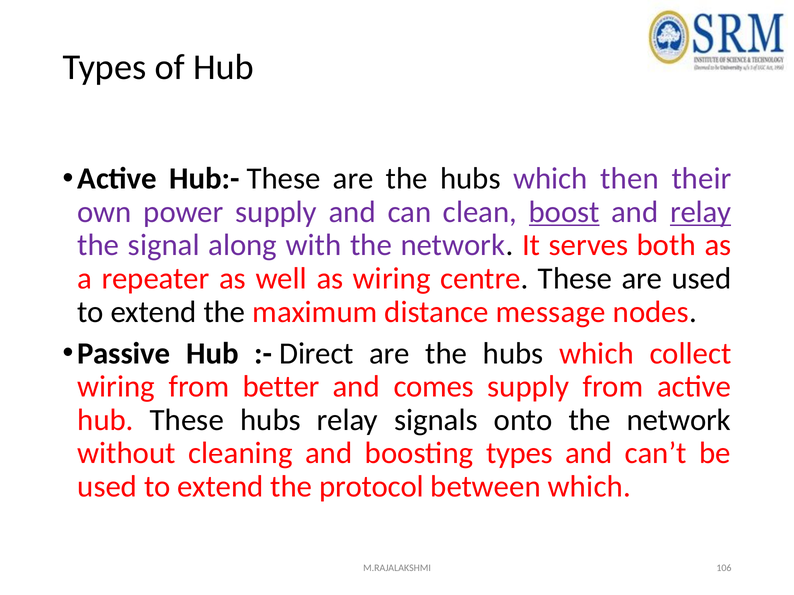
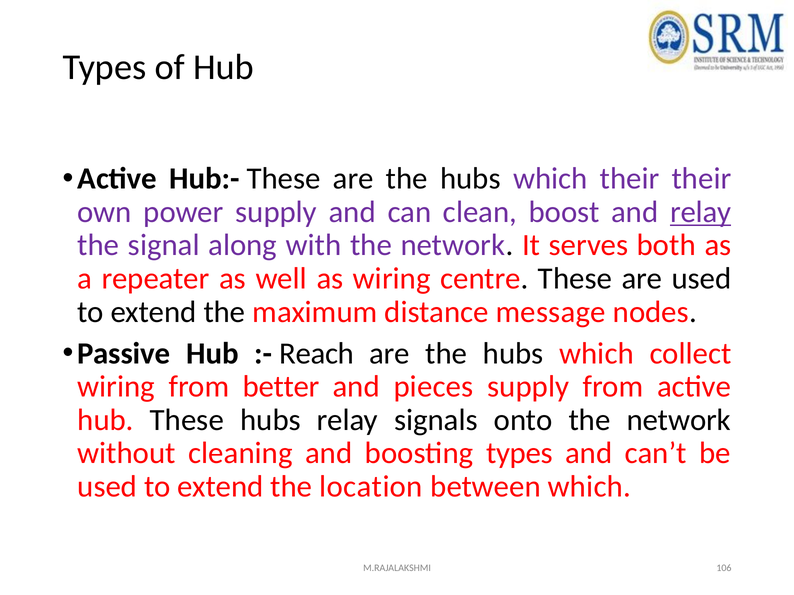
which then: then -> their
boost underline: present -> none
Direct: Direct -> Reach
comes: comes -> pieces
protocol: protocol -> location
